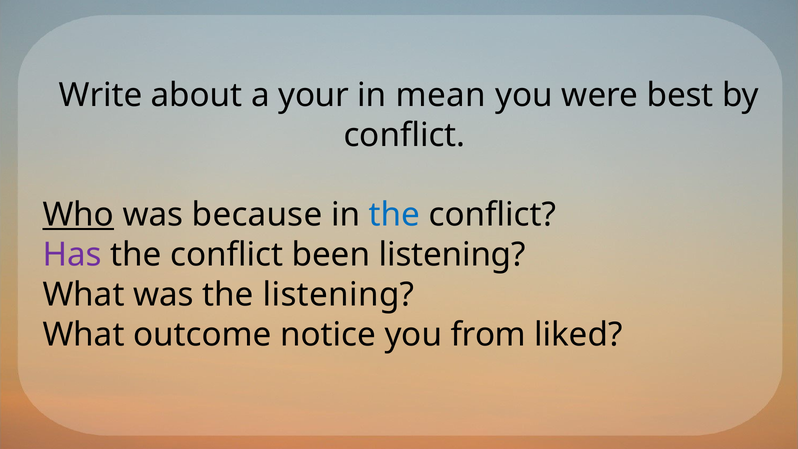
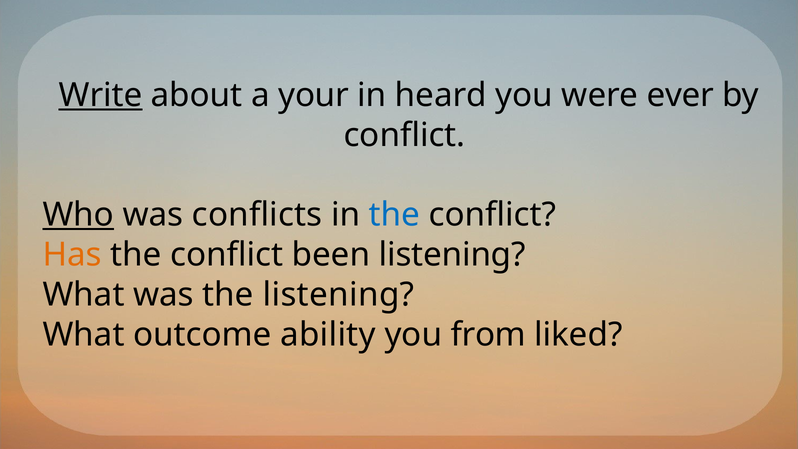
Write underline: none -> present
mean: mean -> heard
best: best -> ever
because: because -> conflicts
Has colour: purple -> orange
notice: notice -> ability
